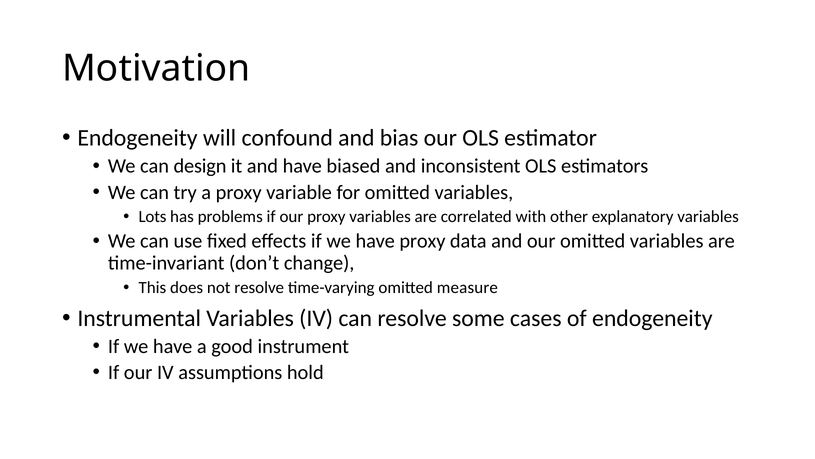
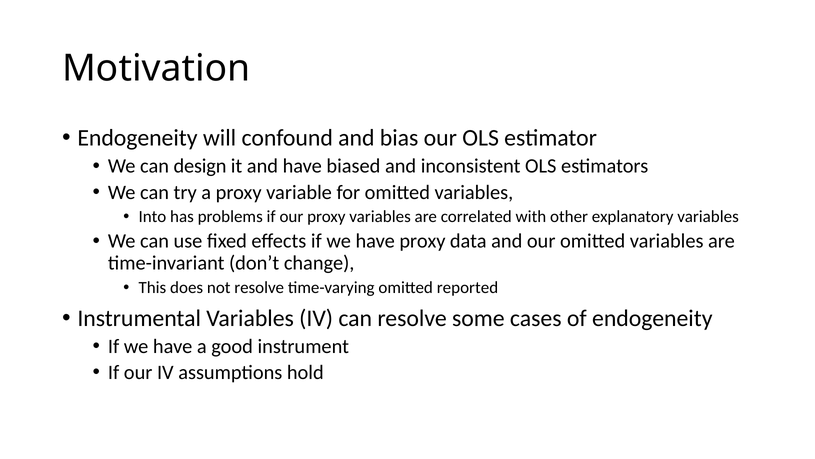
Lots: Lots -> Into
measure: measure -> reported
